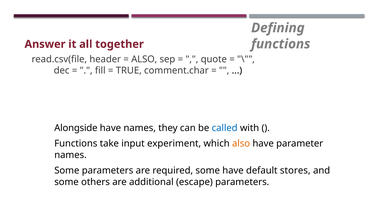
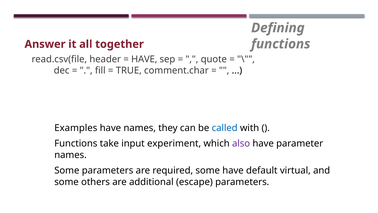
ALSO at (144, 59): ALSO -> HAVE
Alongside: Alongside -> Examples
also at (241, 143) colour: orange -> purple
stores: stores -> virtual
